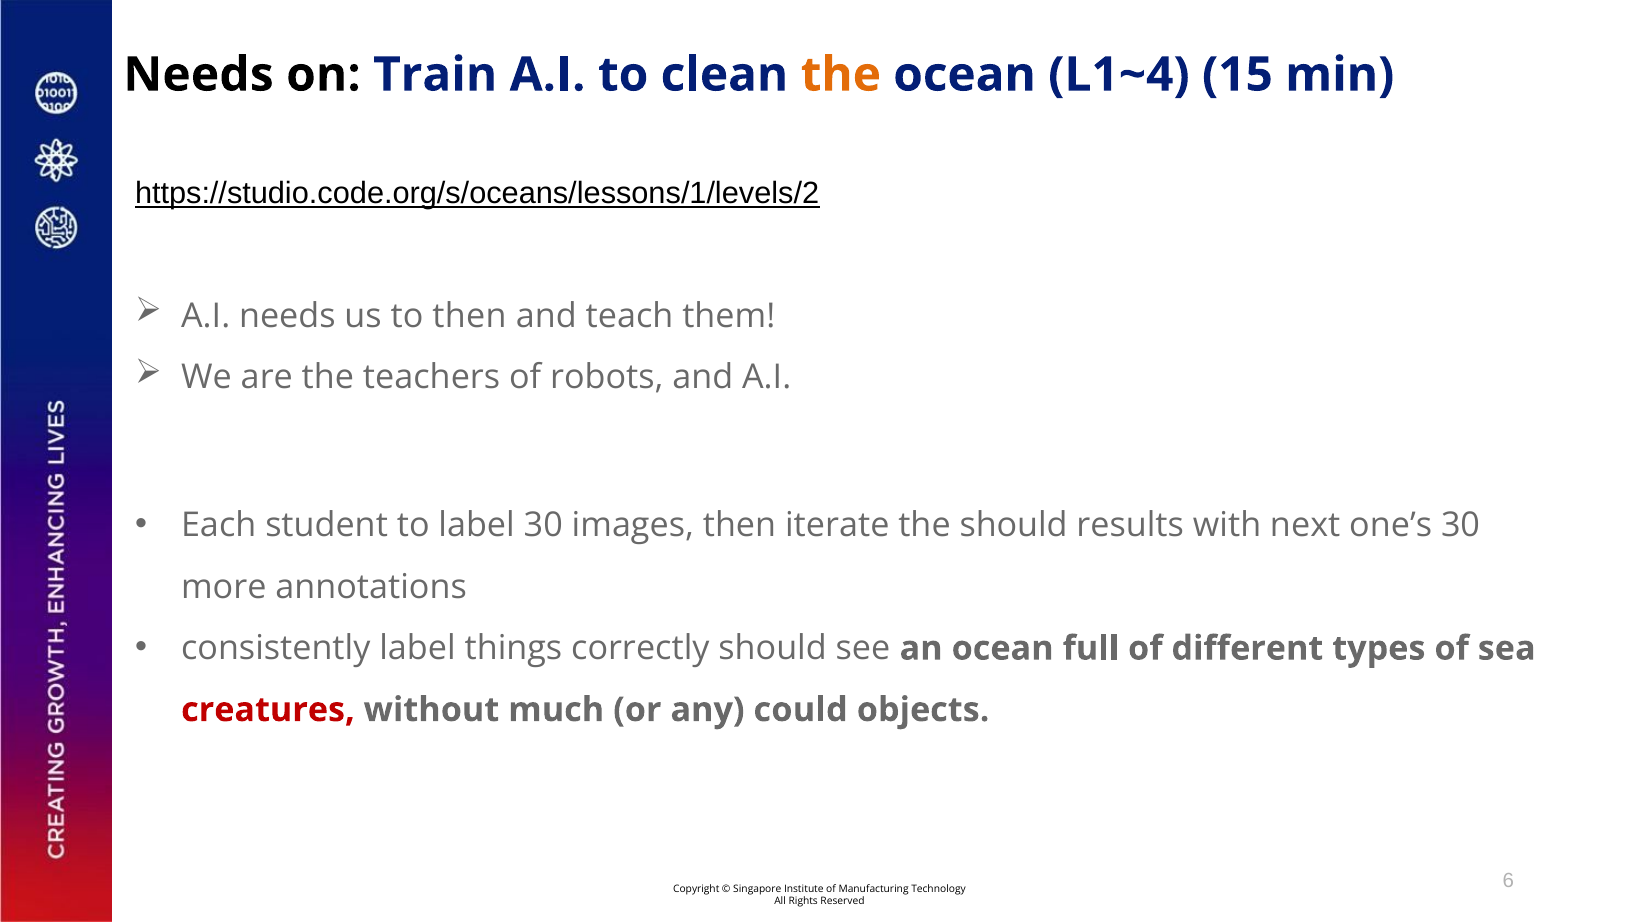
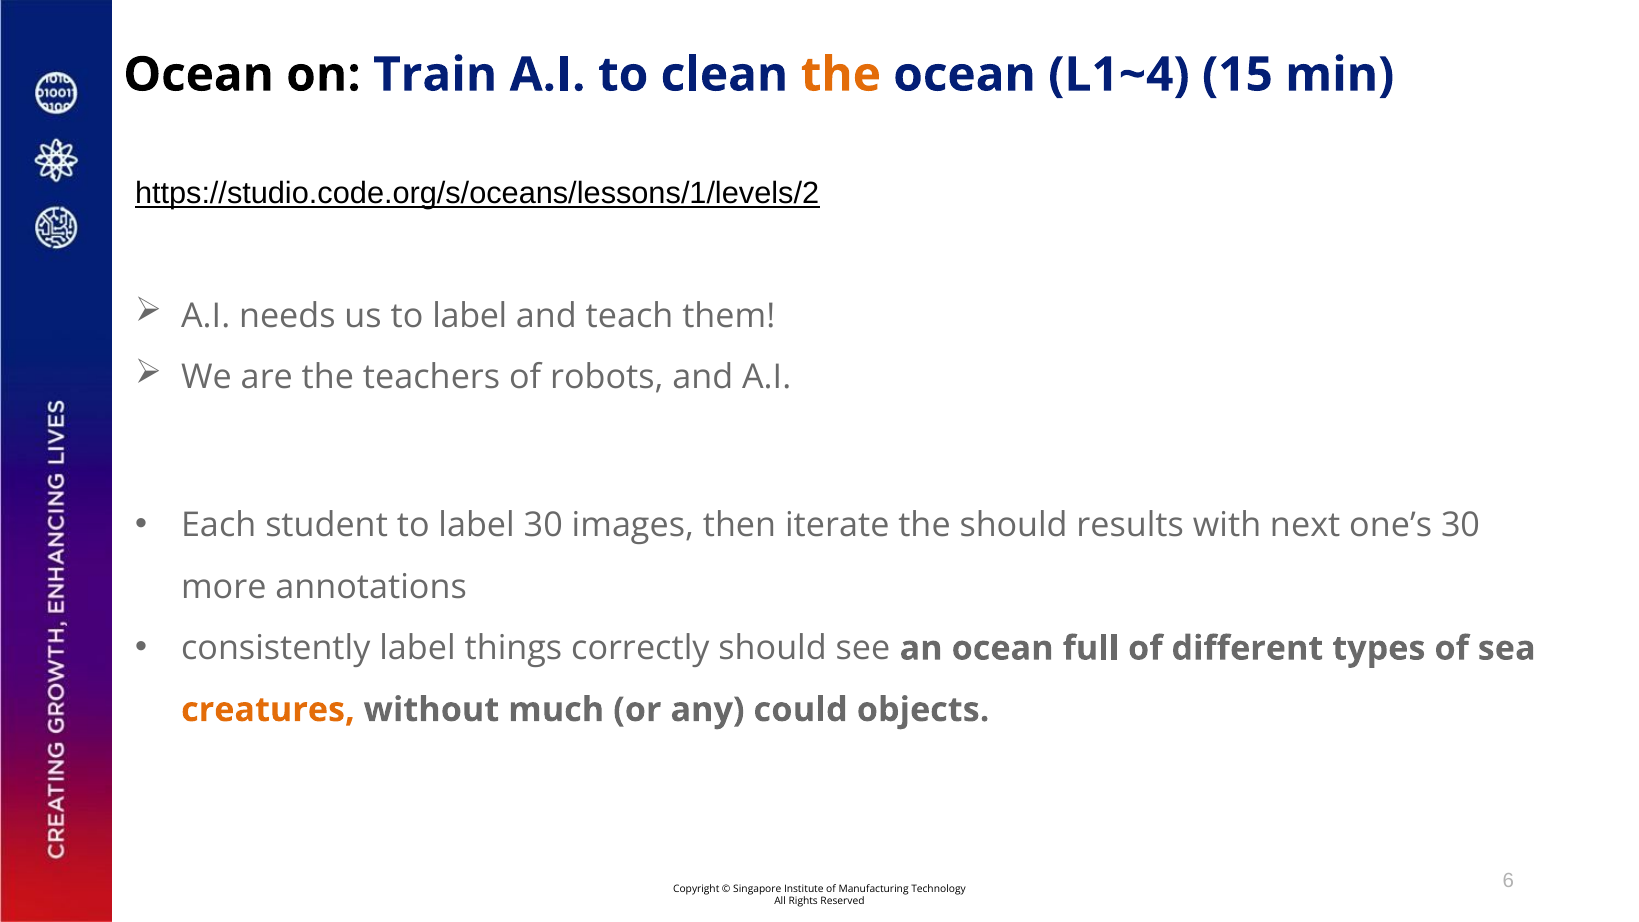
Needs at (198, 75): Needs -> Ocean
us to then: then -> label
creatures colour: red -> orange
